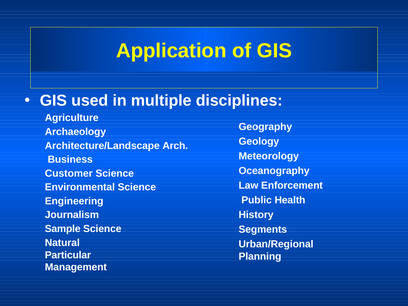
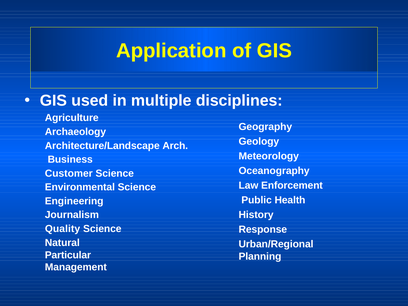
Sample: Sample -> Quality
Segments: Segments -> Response
